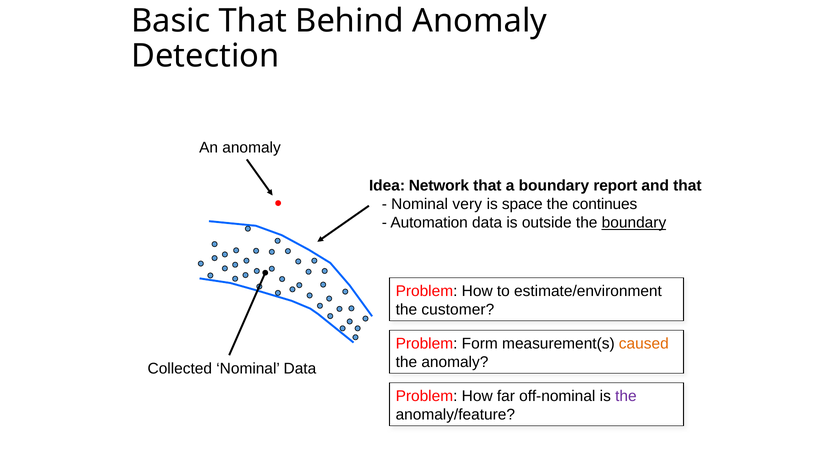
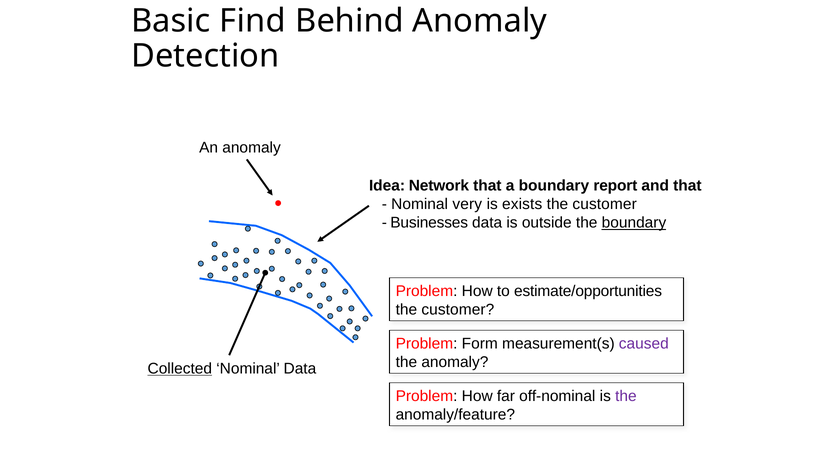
Basic That: That -> Find
space: space -> exists
continues at (605, 204): continues -> customer
Automation: Automation -> Businesses
estimate/environment: estimate/environment -> estimate/opportunities
caused colour: orange -> purple
Collected underline: none -> present
